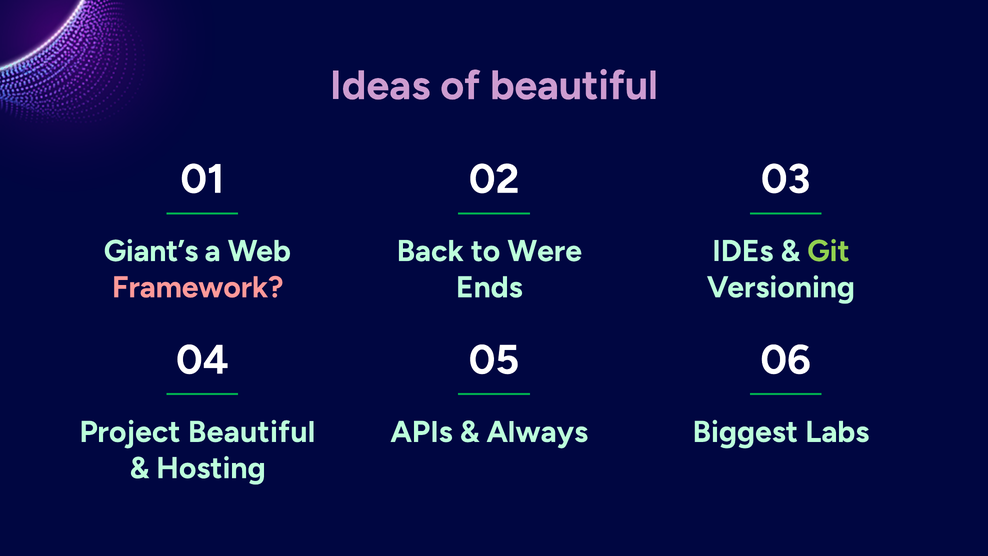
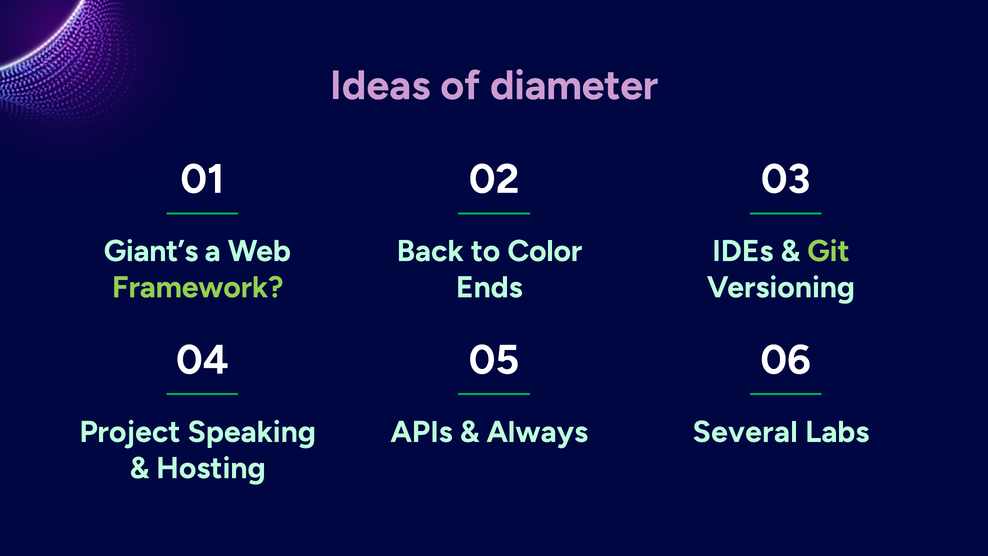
of beautiful: beautiful -> diameter
Were: Were -> Color
Framework colour: pink -> light green
Project Beautiful: Beautiful -> Speaking
Biggest: Biggest -> Several
